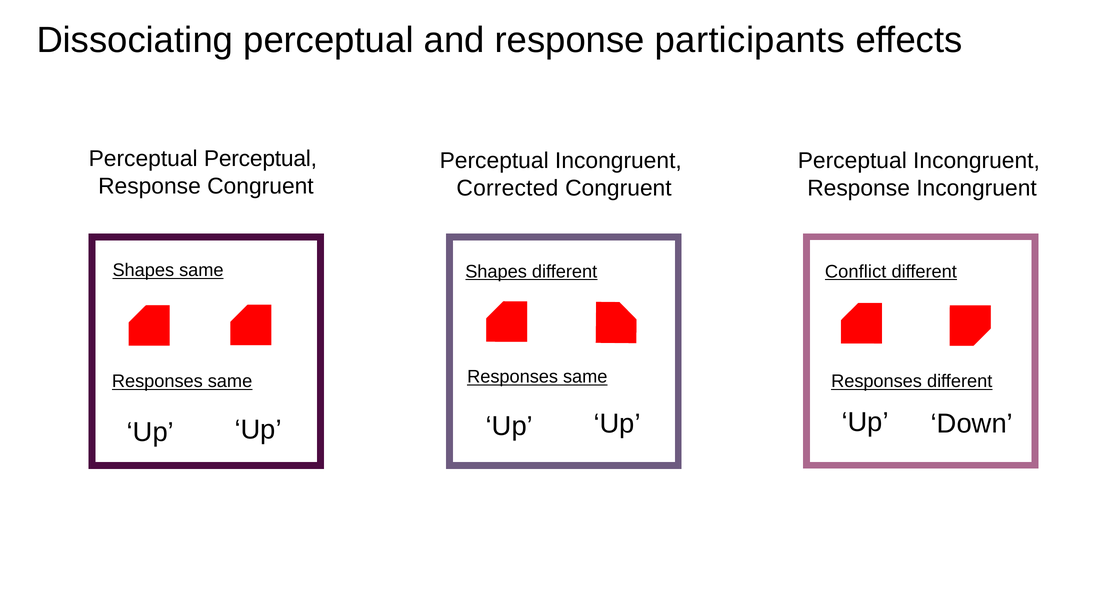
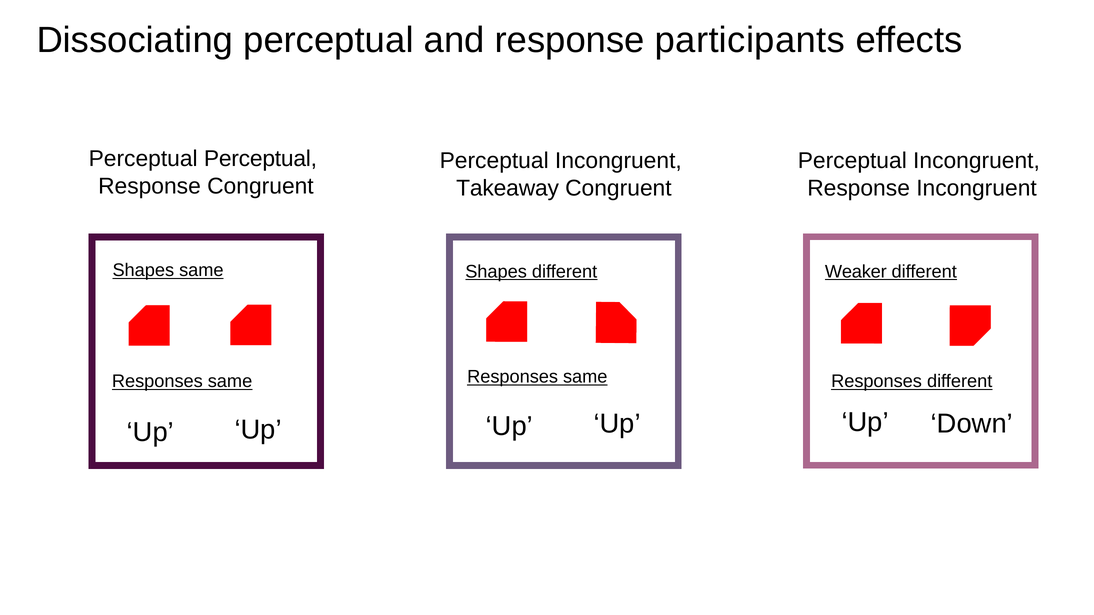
Corrected: Corrected -> Takeaway
Conflict: Conflict -> Weaker
